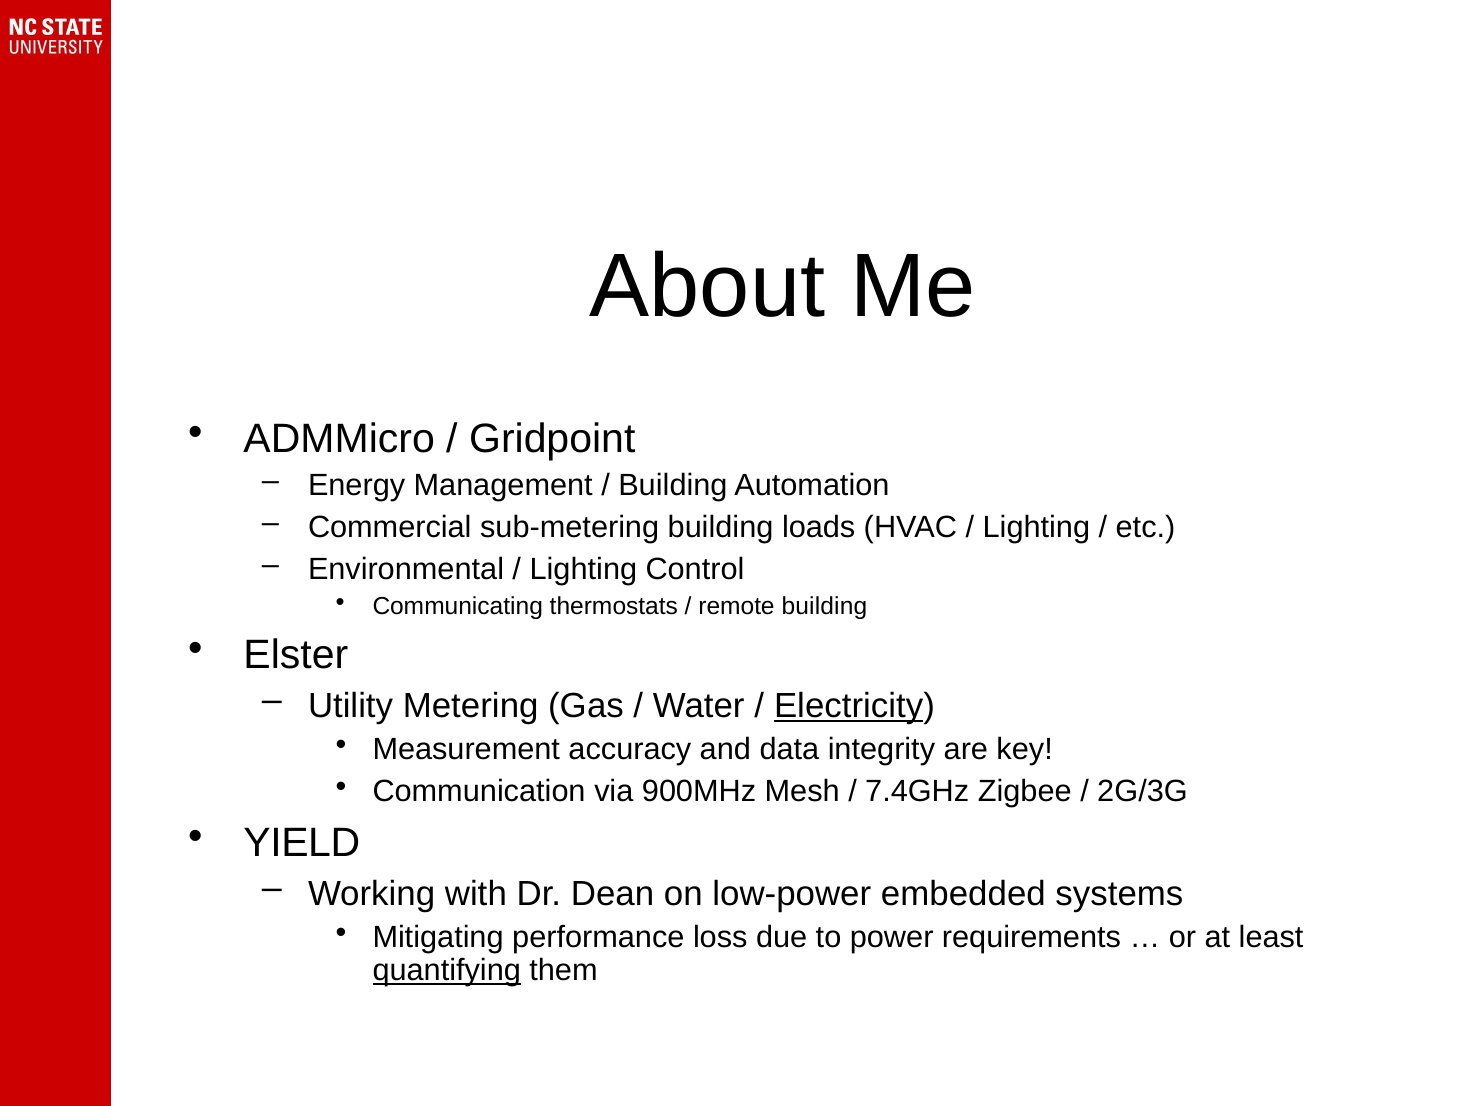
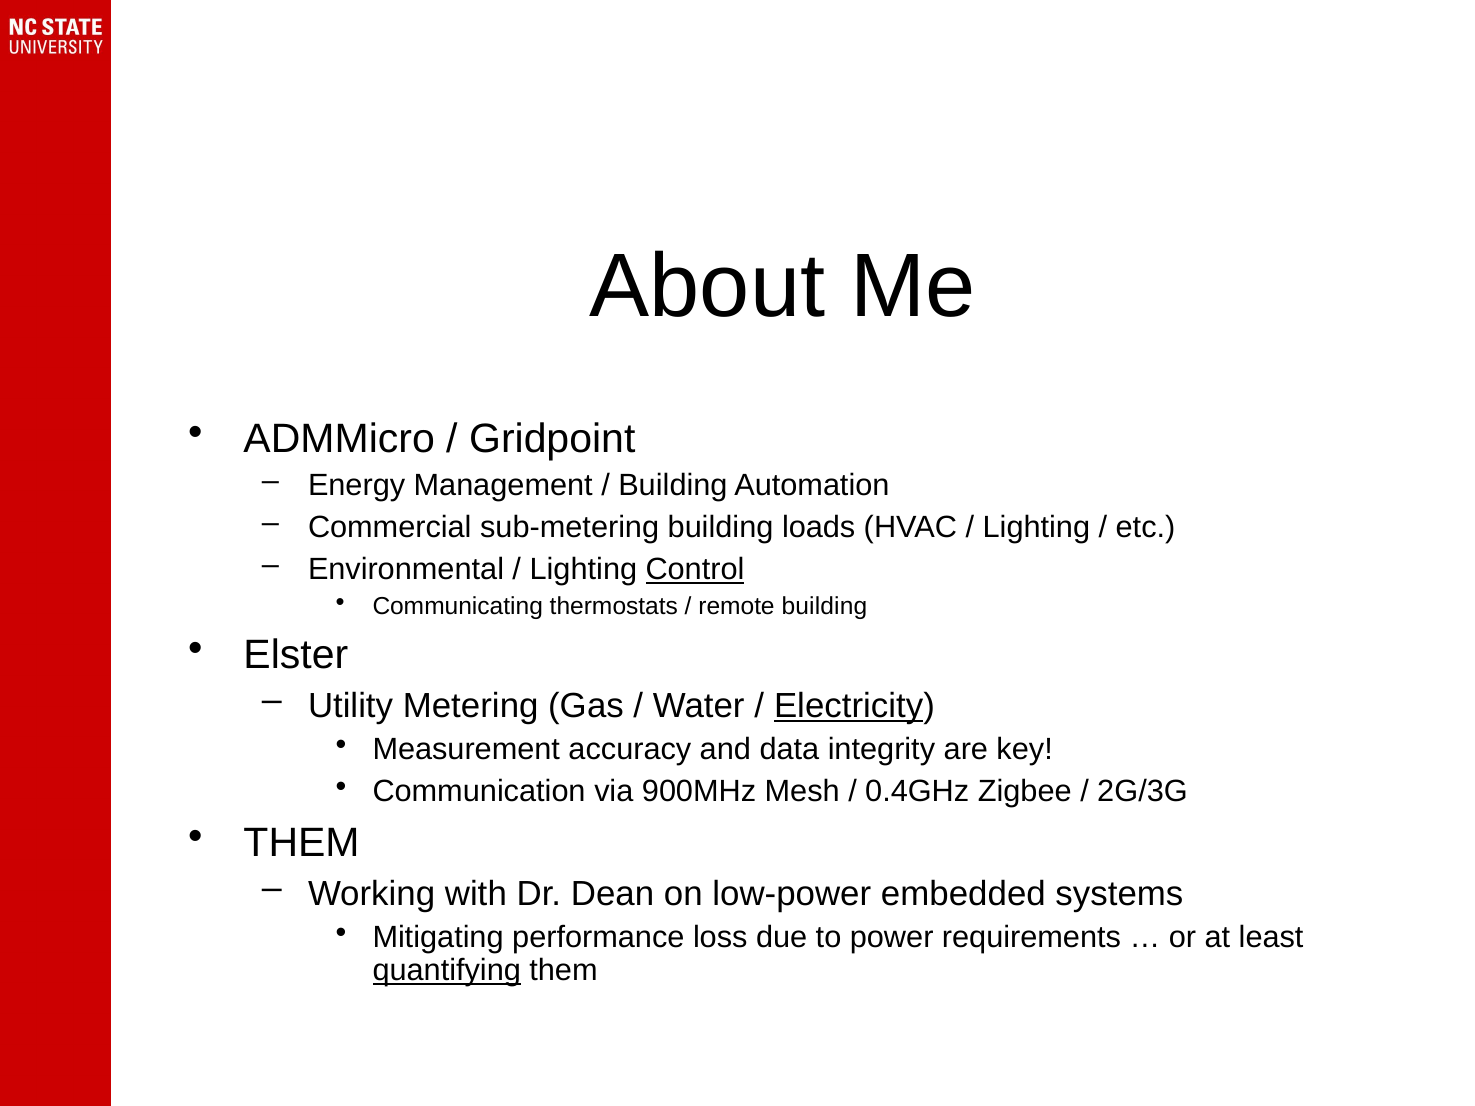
Control underline: none -> present
7.4GHz: 7.4GHz -> 0.4GHz
YIELD at (302, 843): YIELD -> THEM
